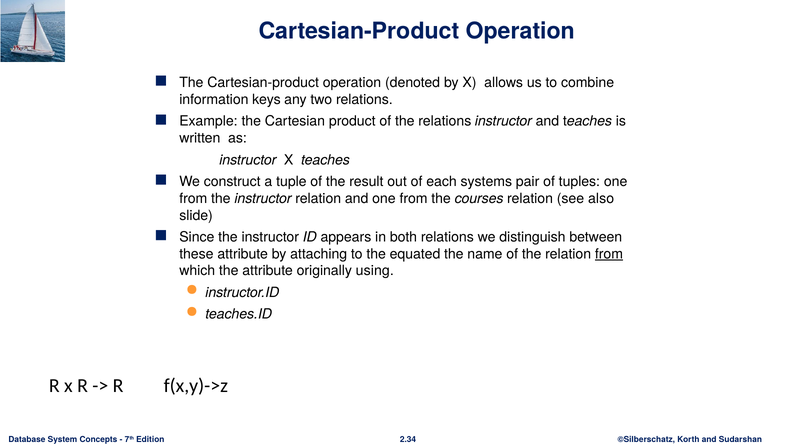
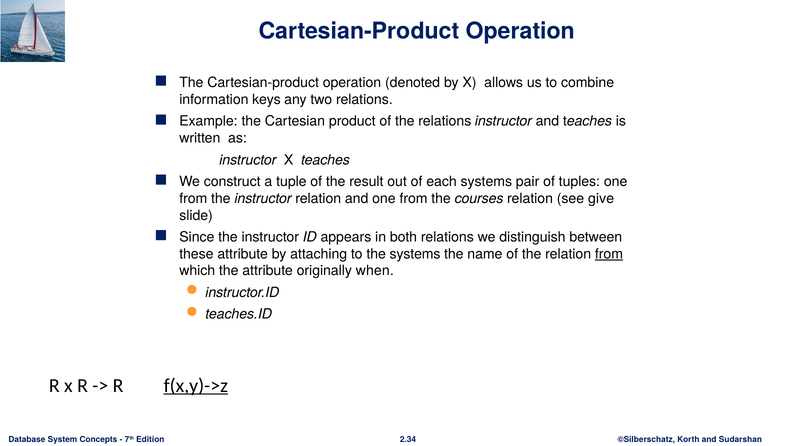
also: also -> give
the equated: equated -> systems
using: using -> when
f(x,y)->z underline: none -> present
